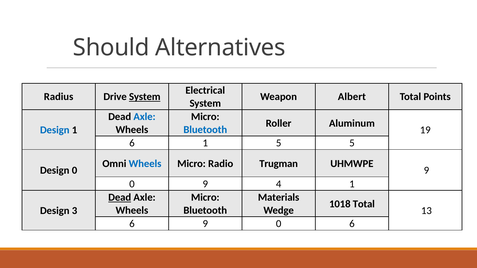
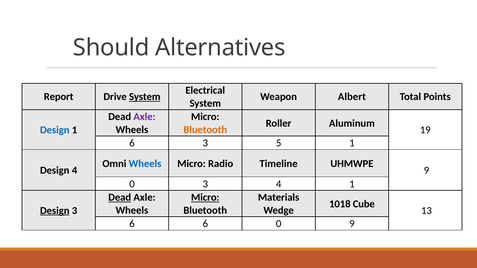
Radius: Radius -> Report
Axle at (145, 117) colour: blue -> purple
Bluetooth at (205, 130) colour: blue -> orange
6 1: 1 -> 3
5 5: 5 -> 1
Trugman: Trugman -> Timeline
Design 0: 0 -> 4
0 9: 9 -> 3
Micro at (205, 198) underline: none -> present
1018 Total: Total -> Cube
Design at (55, 211) underline: none -> present
6 9: 9 -> 6
0 6: 6 -> 9
